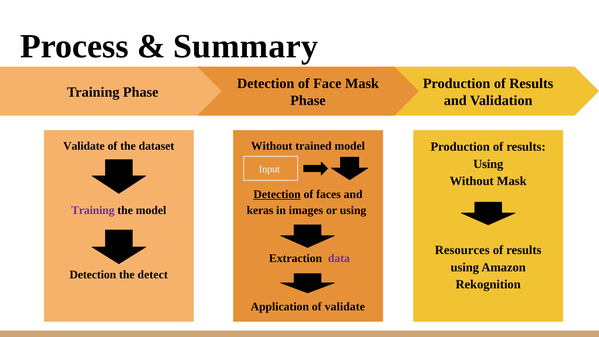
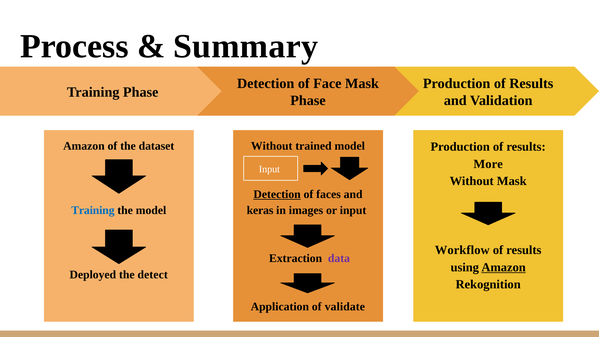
Validate at (84, 146): Validate -> Amazon
Using at (488, 164): Using -> More
Training at (93, 210) colour: purple -> blue
or using: using -> input
Resources: Resources -> Workflow
Amazon at (504, 267) underline: none -> present
Detection at (93, 274): Detection -> Deployed
